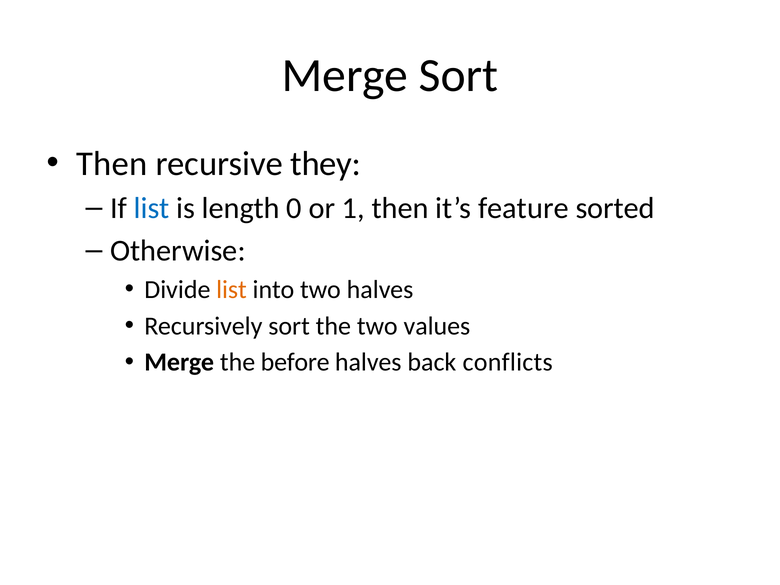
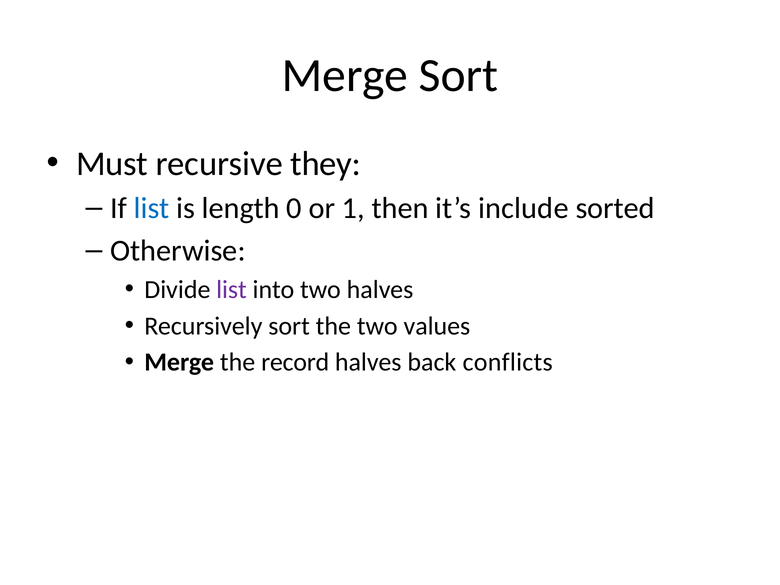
Then at (112, 164): Then -> Must
feature: feature -> include
list at (232, 290) colour: orange -> purple
before: before -> record
